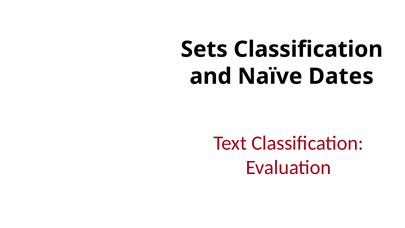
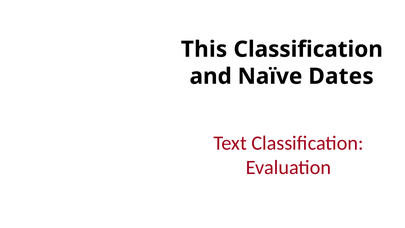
Sets: Sets -> This
